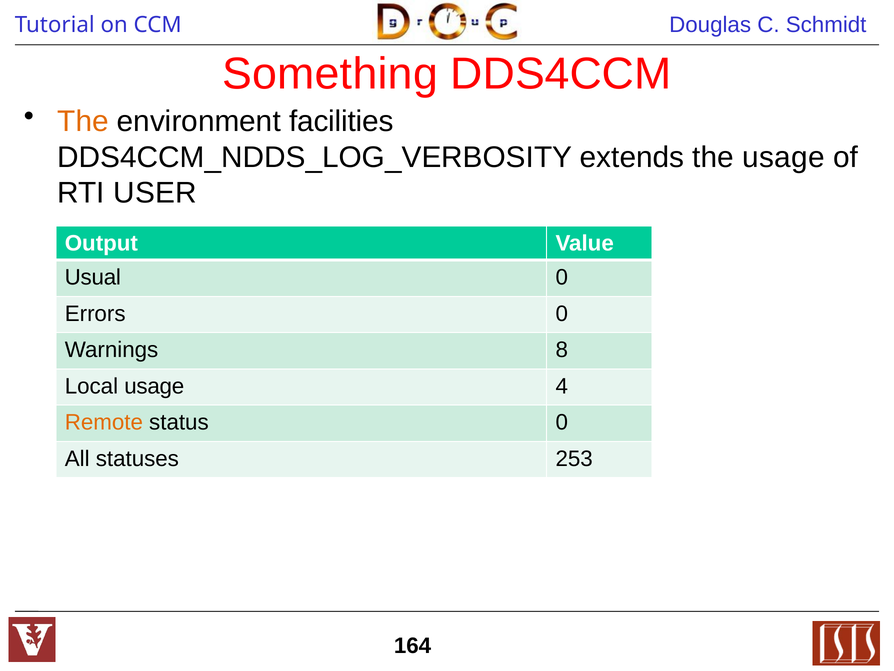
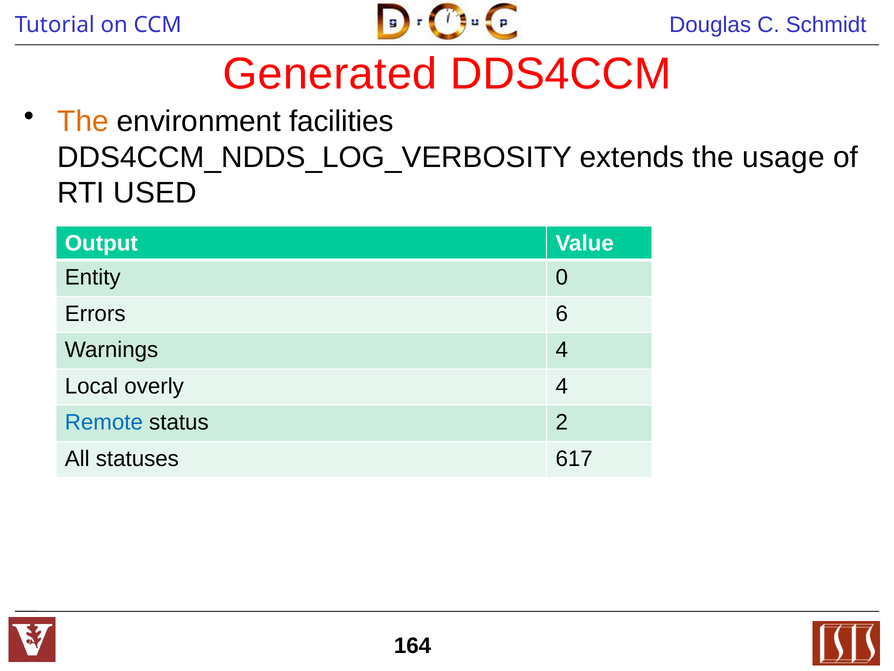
Something: Something -> Generated
USER: USER -> USED
Usual: Usual -> Entity
Errors 0: 0 -> 6
Warnings 8: 8 -> 4
Local usage: usage -> overly
Remote colour: orange -> blue
status 0: 0 -> 2
253: 253 -> 617
